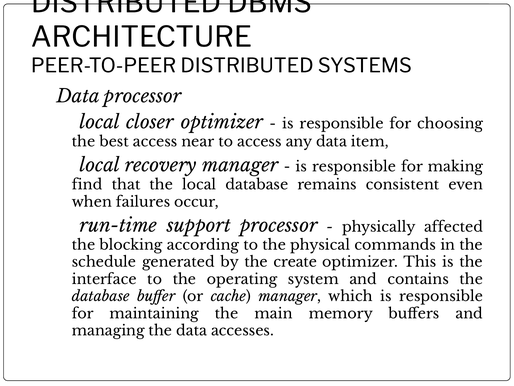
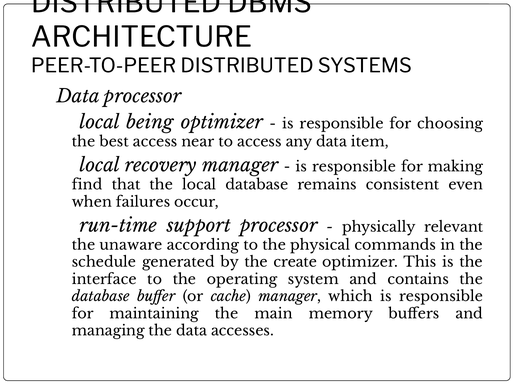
closer: closer -> being
affected: affected -> relevant
blocking: blocking -> unaware
